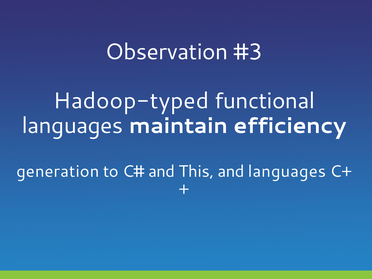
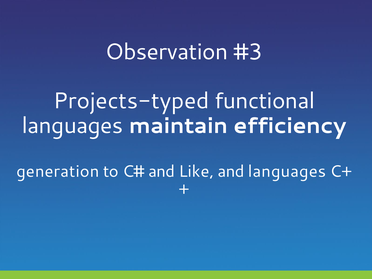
Hadoop-typed: Hadoop-typed -> Projects-typed
This: This -> Like
